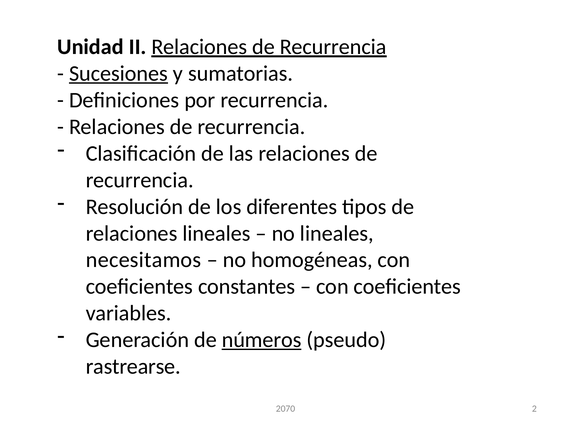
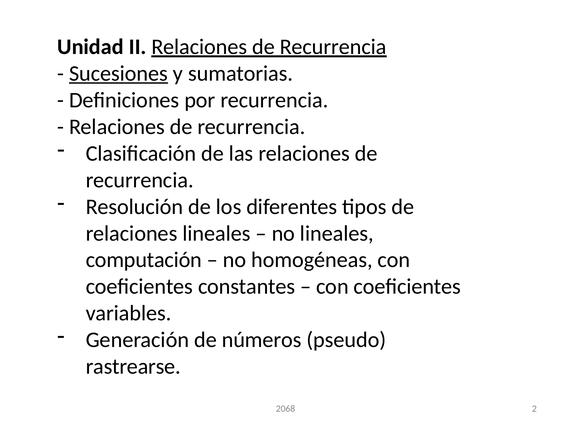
necesitamos: necesitamos -> computación
números underline: present -> none
2070: 2070 -> 2068
